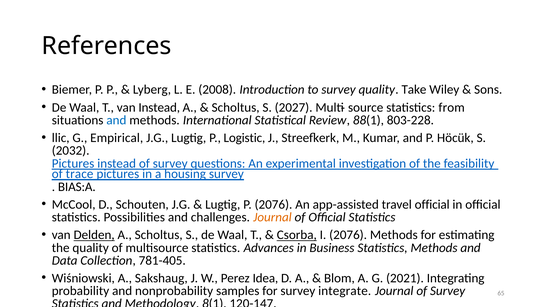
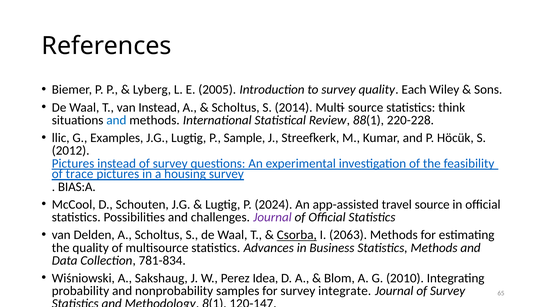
2008: 2008 -> 2005
Take: Take -> Each
2027: 2027 -> 2014
from: from -> think
803-228: 803-228 -> 220-228
Empirical: Empirical -> Examples
Logistic: Logistic -> Sample
2032: 2032 -> 2012
P 2076: 2076 -> 2024
travel official: official -> source
Journal at (272, 217) colour: orange -> purple
Delden underline: present -> none
I 2076: 2076 -> 2063
781-405: 781-405 -> 781-834
2021: 2021 -> 2010
